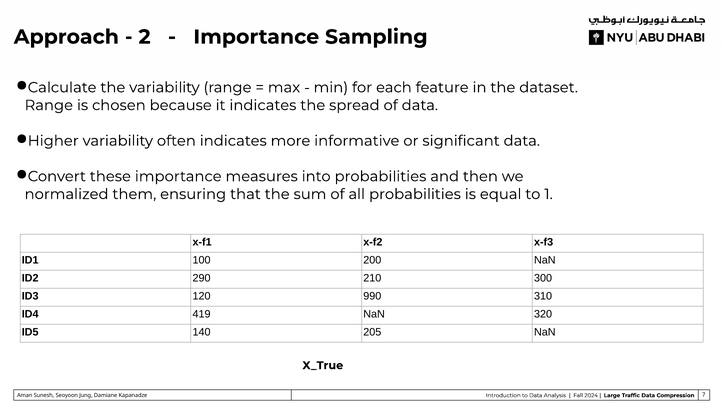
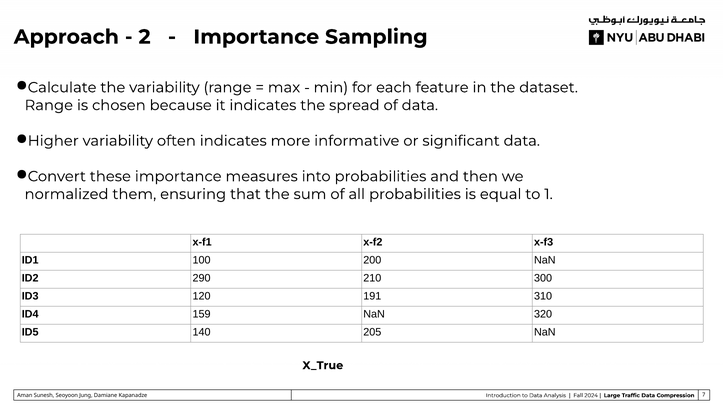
990: 990 -> 191
419: 419 -> 159
